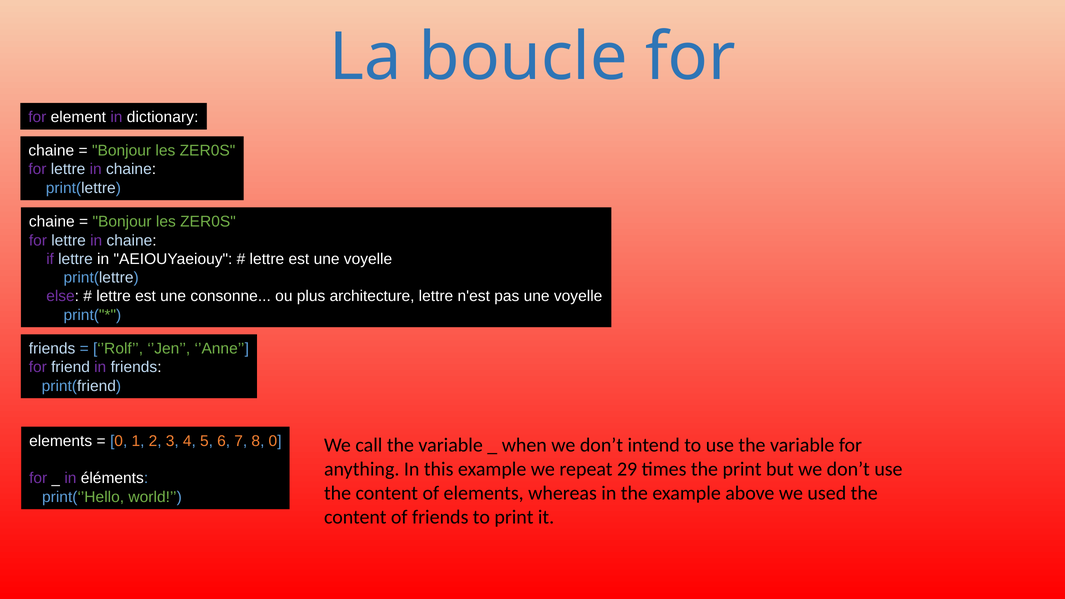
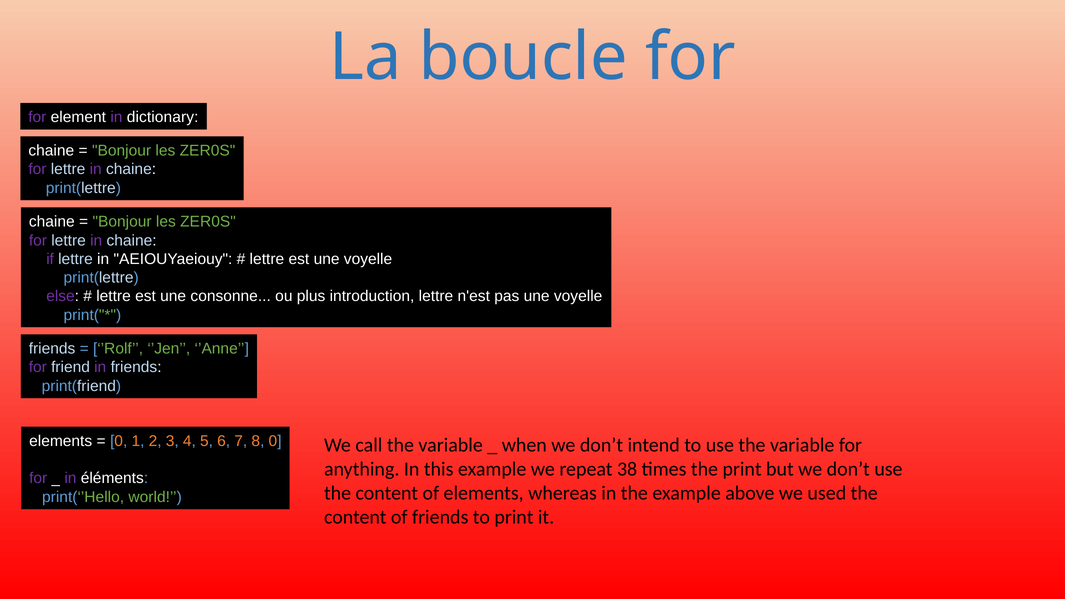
architecture: architecture -> introduction
29: 29 -> 38
